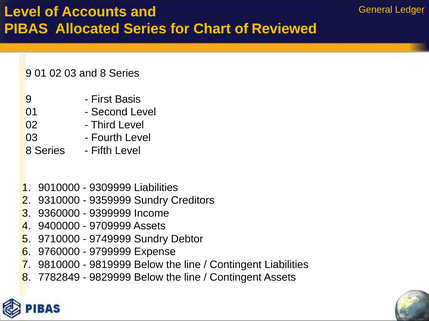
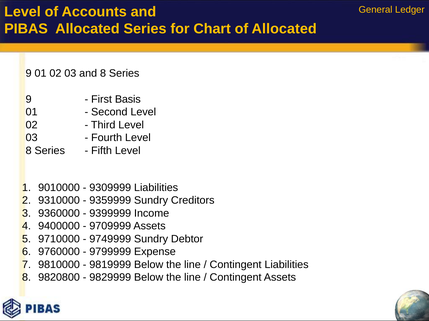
of Reviewed: Reviewed -> Allocated
7782849: 7782849 -> 9820800
